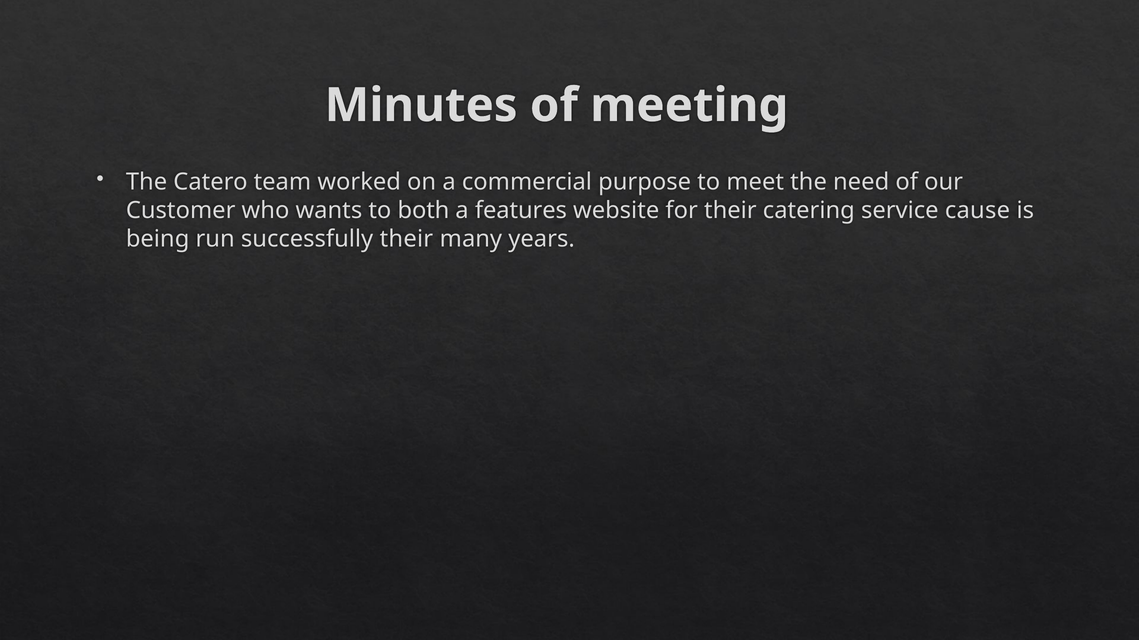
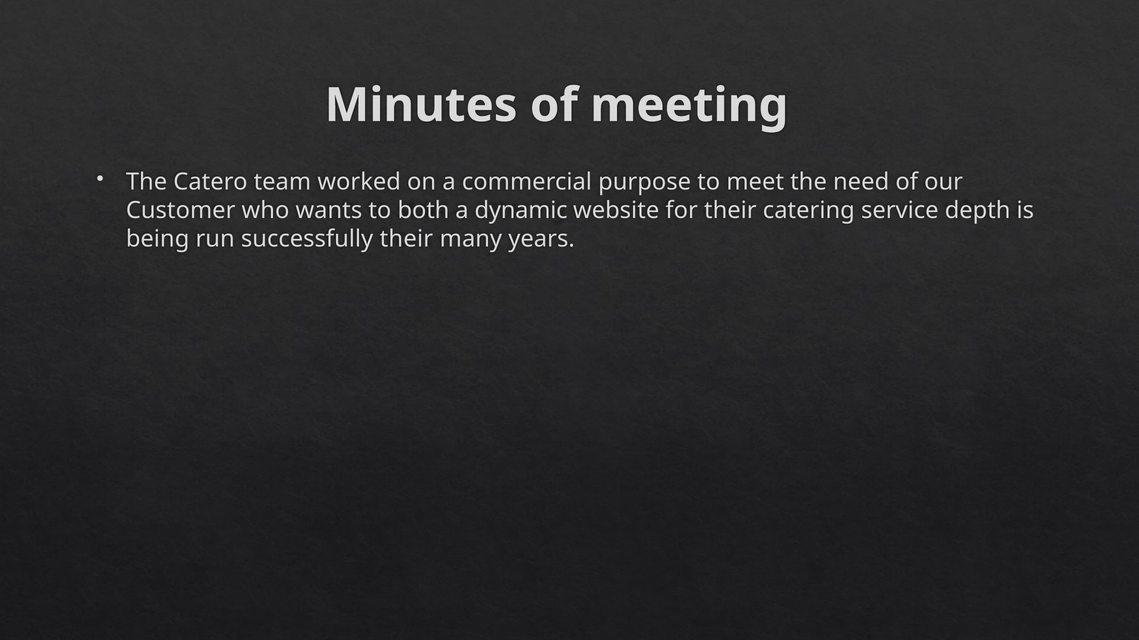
features: features -> dynamic
cause: cause -> depth
